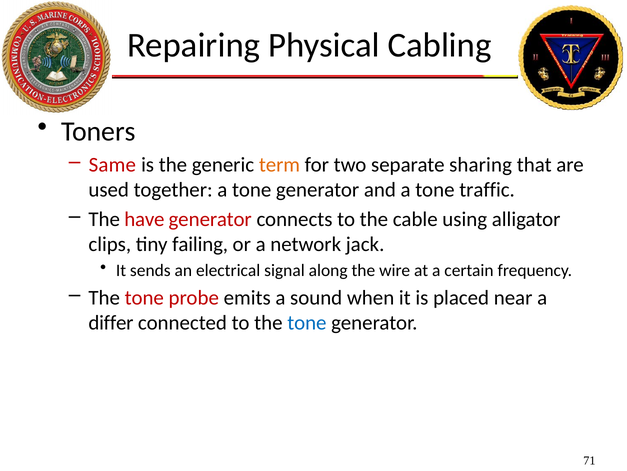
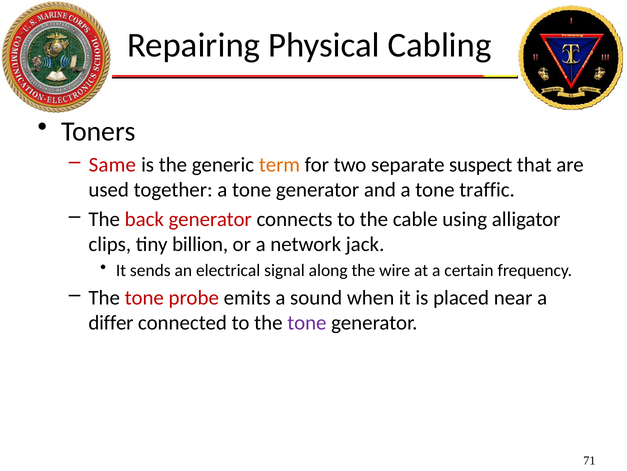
sharing: sharing -> suspect
have: have -> back
failing: failing -> billion
tone at (307, 323) colour: blue -> purple
